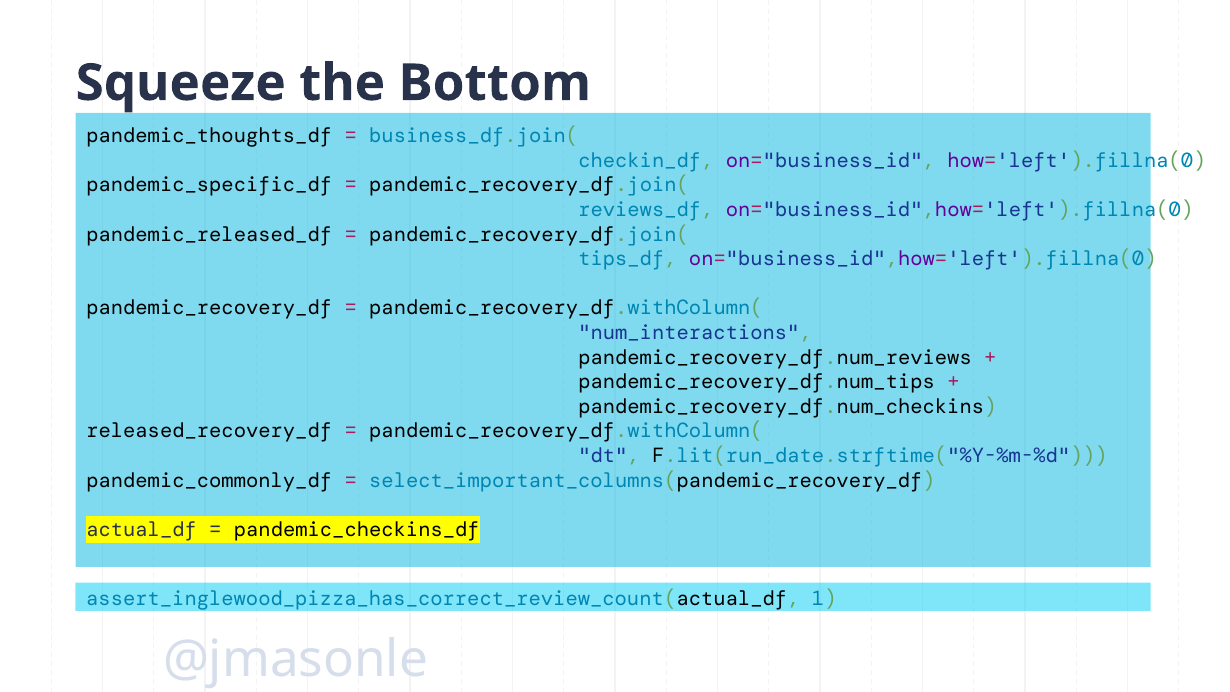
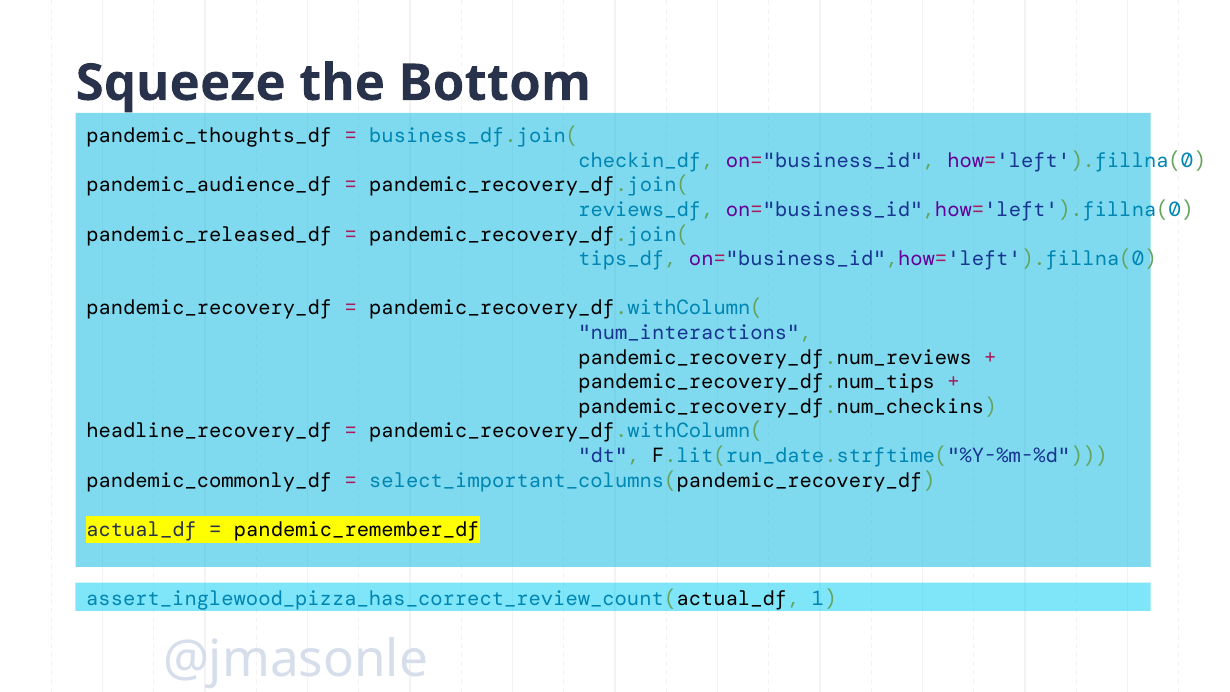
pandemic_specific_df: pandemic_specific_df -> pandemic_audience_df
released_recovery_df: released_recovery_df -> headline_recovery_df
pandemic_checkins_df: pandemic_checkins_df -> pandemic_remember_df
